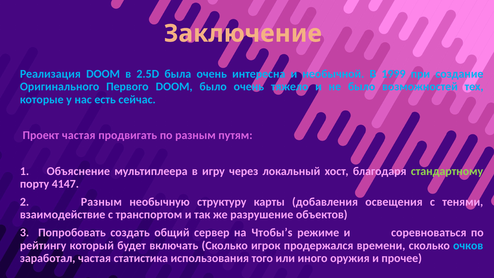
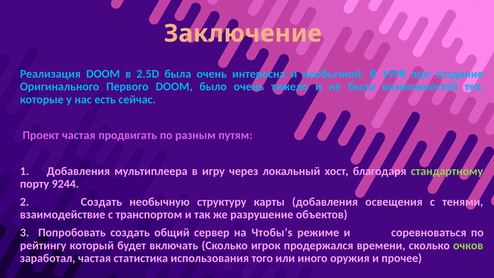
1999: 1999 -> 1998
1 Объяснение: Объяснение -> Добавления
4147: 4147 -> 9244
2 Разным: Разным -> Создать
очков colour: light blue -> light green
